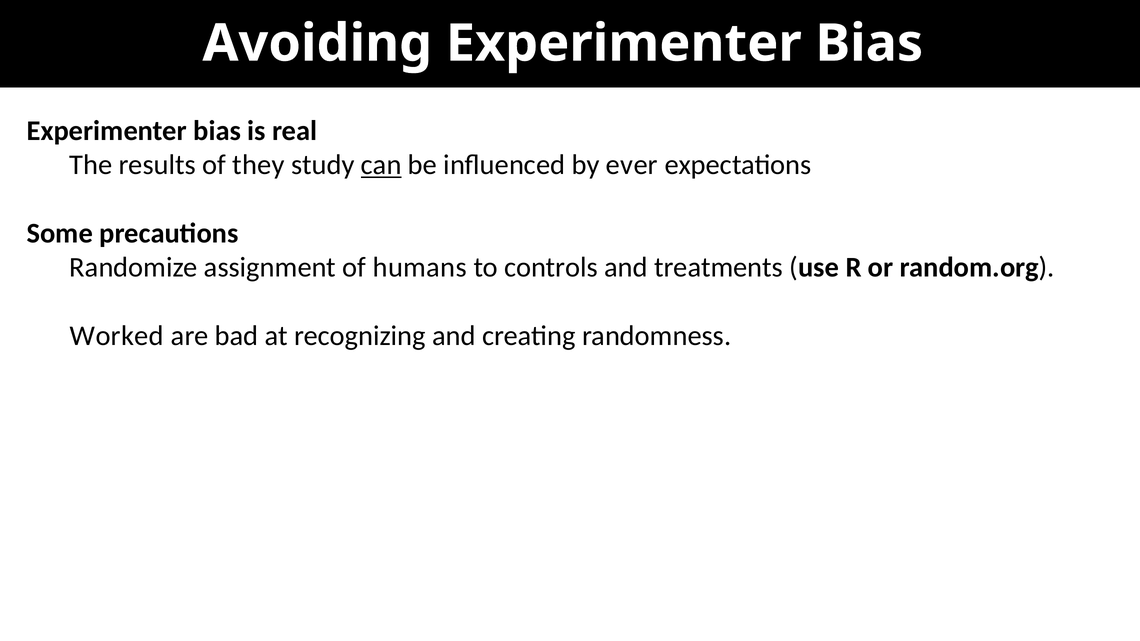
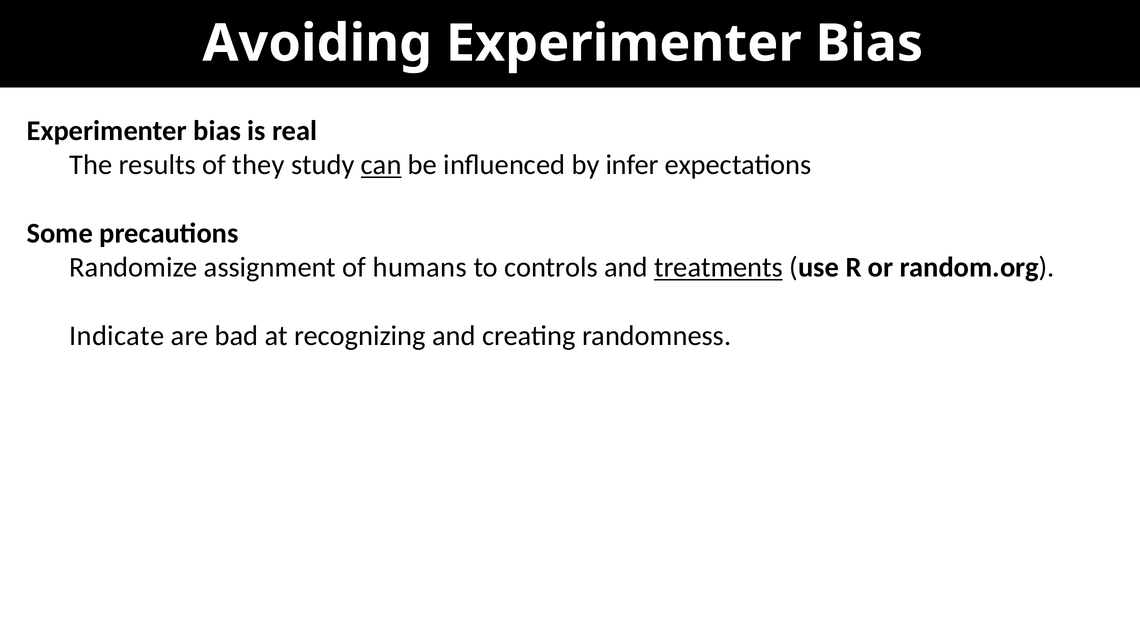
ever: ever -> infer
treatments underline: none -> present
Worked: Worked -> Indicate
